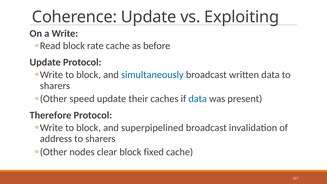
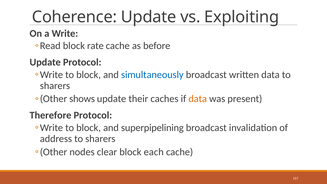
speed: speed -> shows
data at (198, 99) colour: blue -> orange
superpipelined: superpipelined -> superpipelining
fixed: fixed -> each
